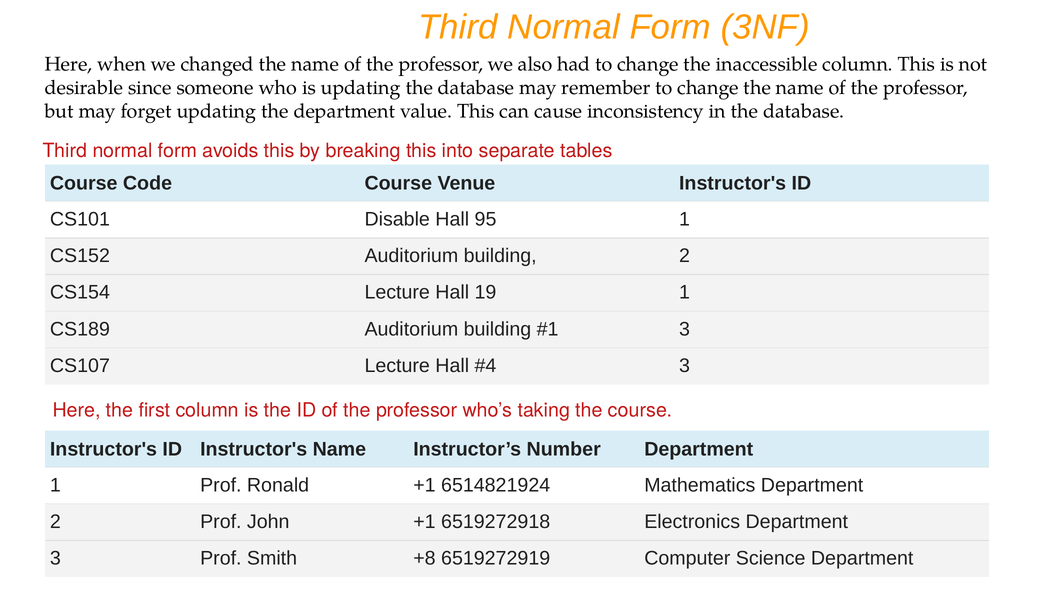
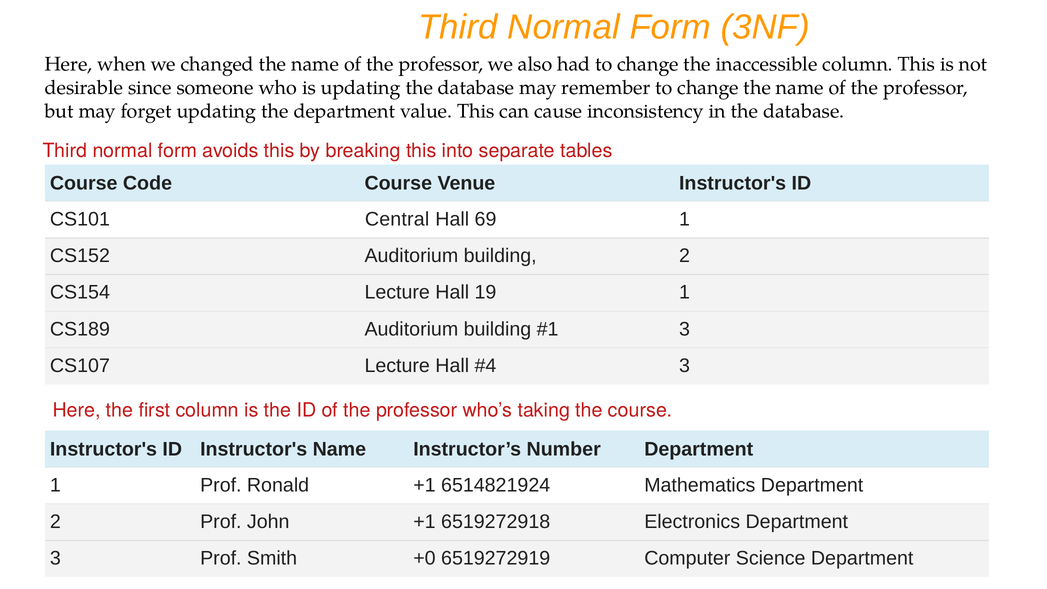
Disable: Disable -> Central
95: 95 -> 69
+8: +8 -> +0
